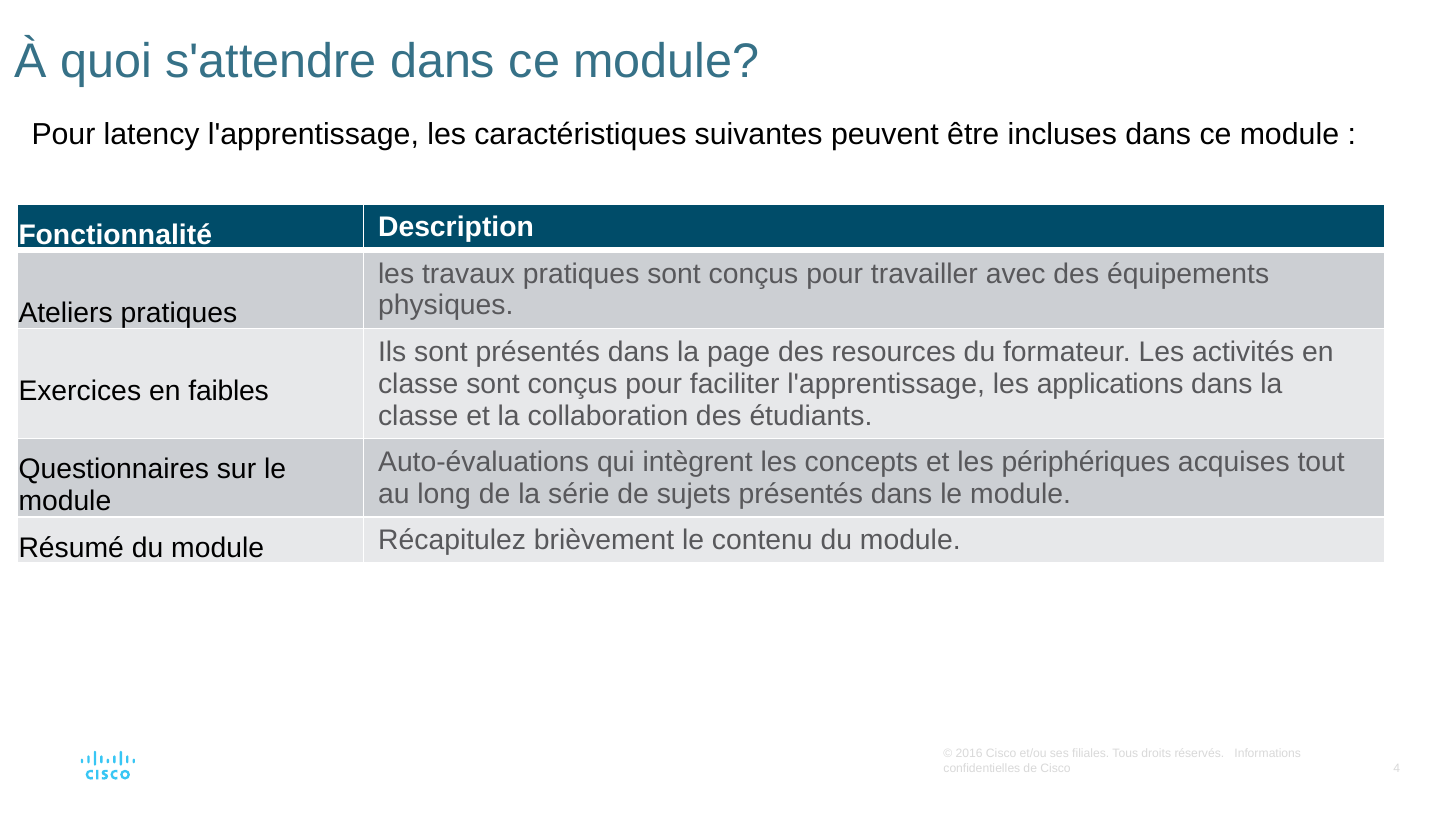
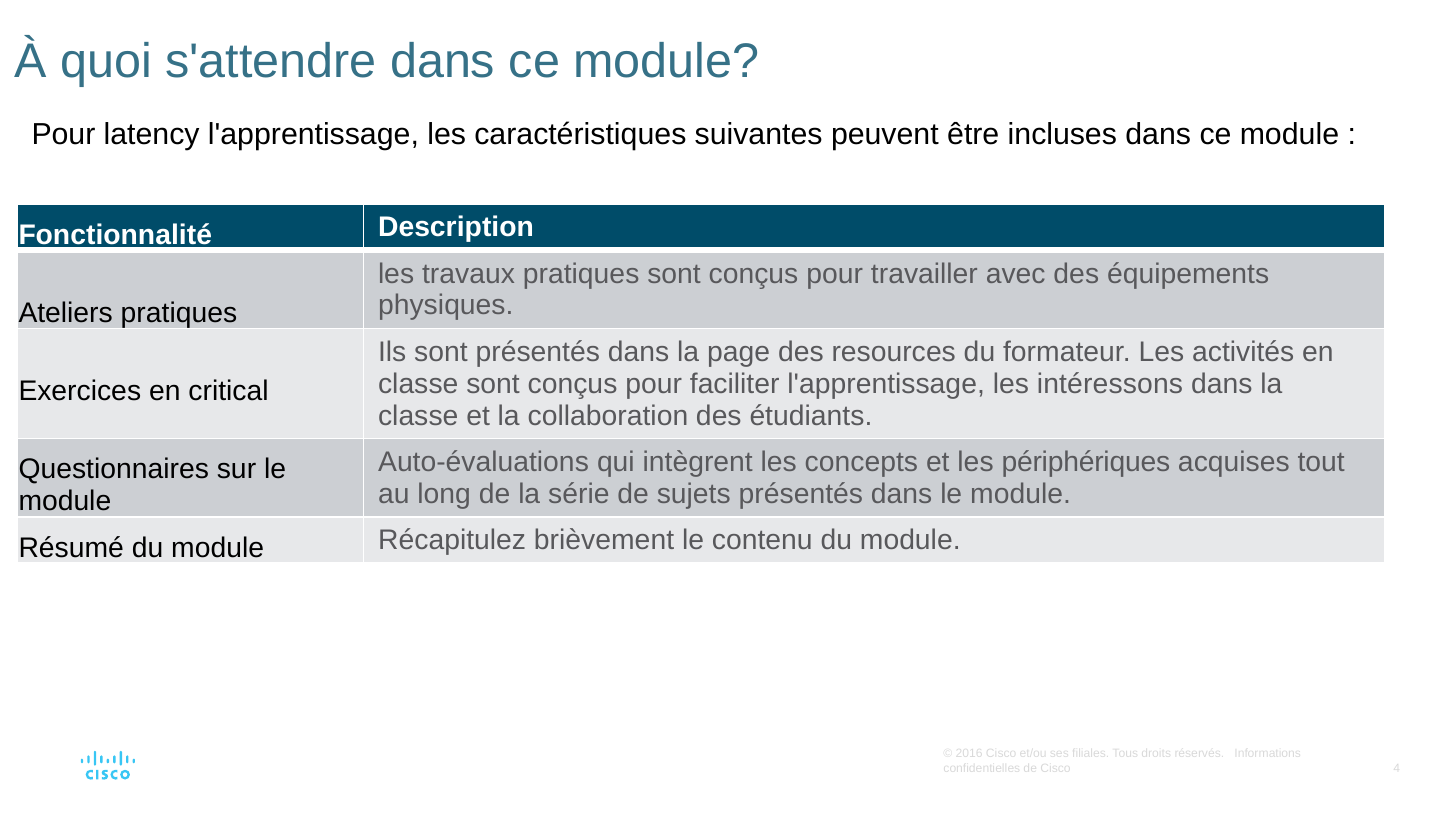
applications: applications -> intéressons
faibles: faibles -> critical
